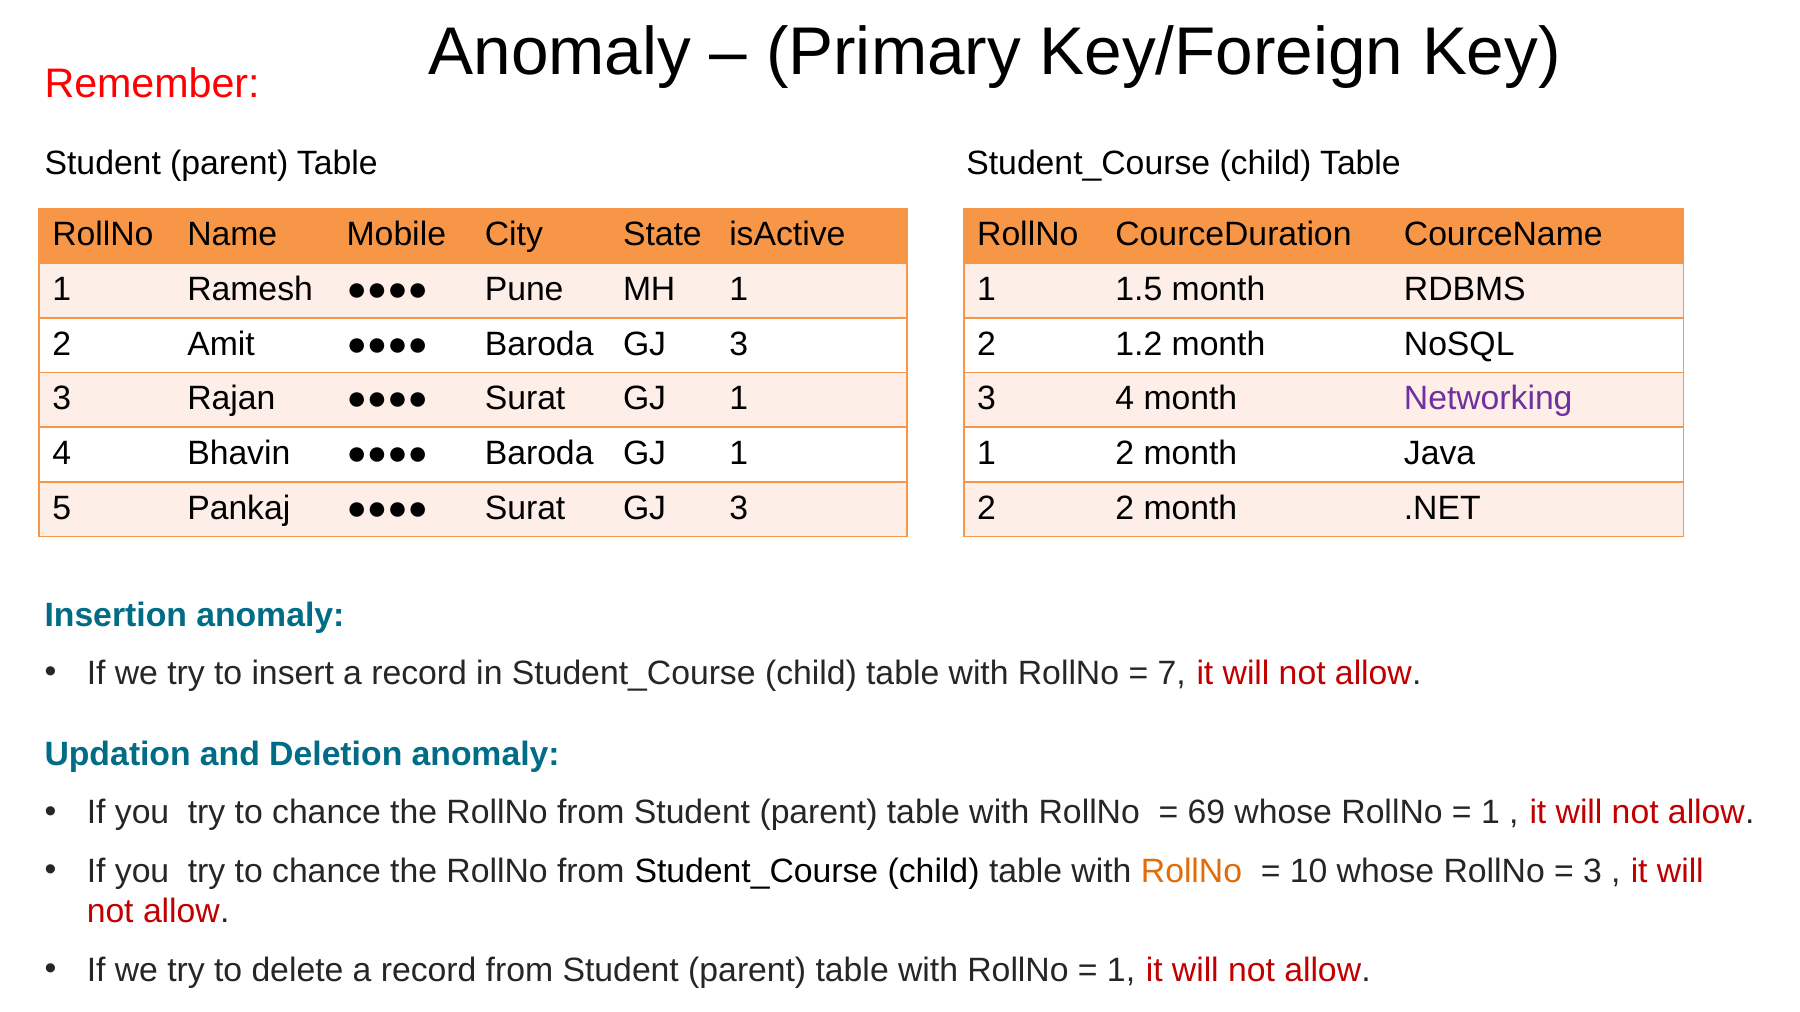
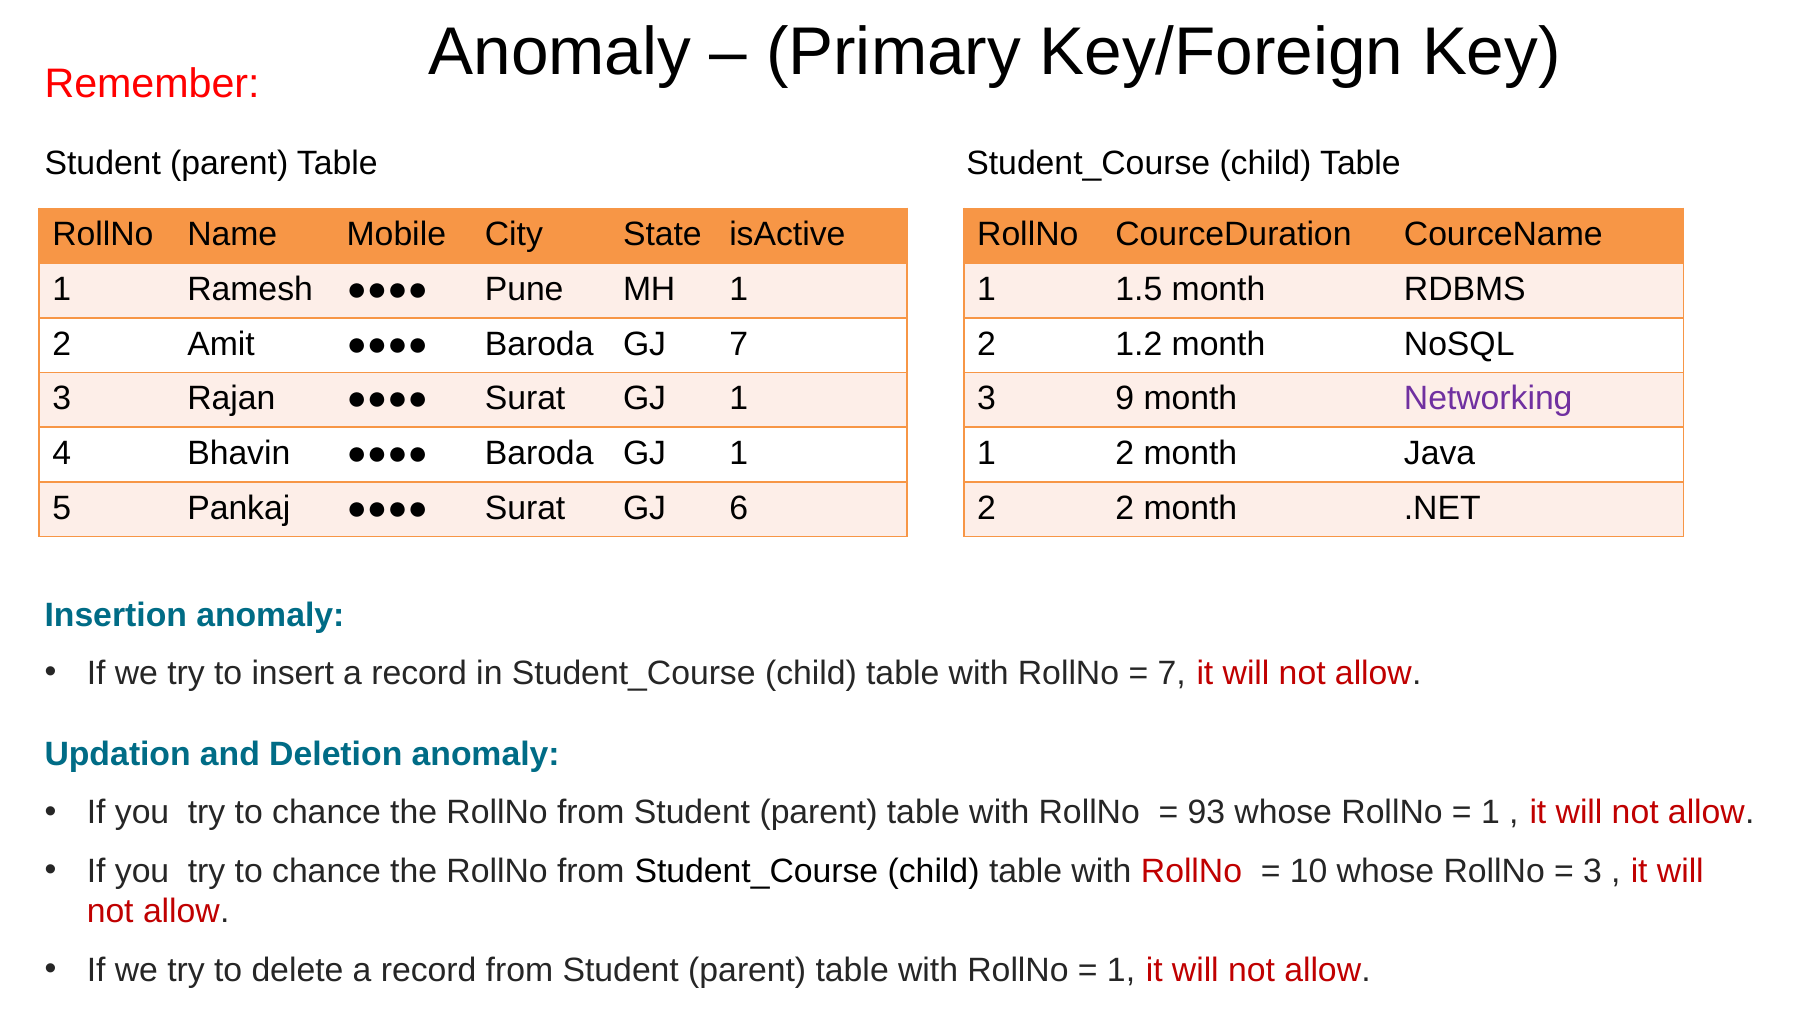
Baroda GJ 3: 3 -> 7
3 4: 4 -> 9
Surat GJ 3: 3 -> 6
69: 69 -> 93
RollNo at (1192, 872) colour: orange -> red
